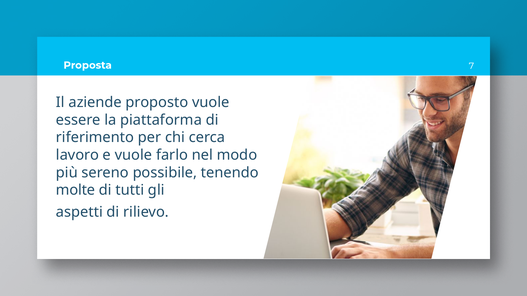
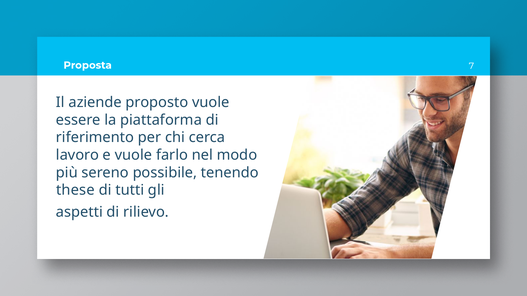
molte: molte -> these
